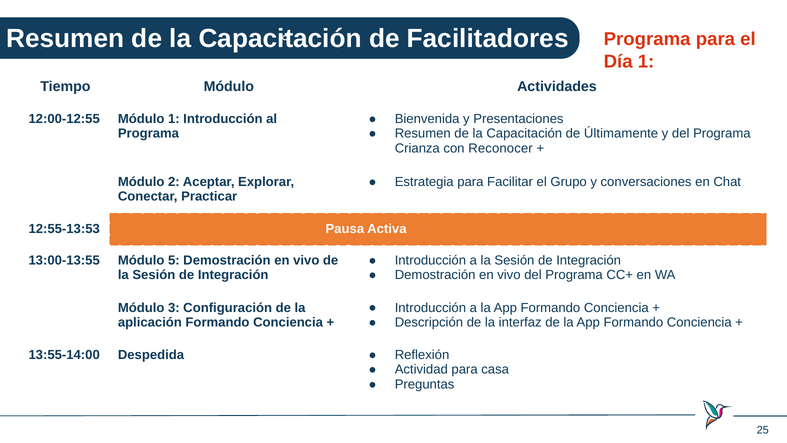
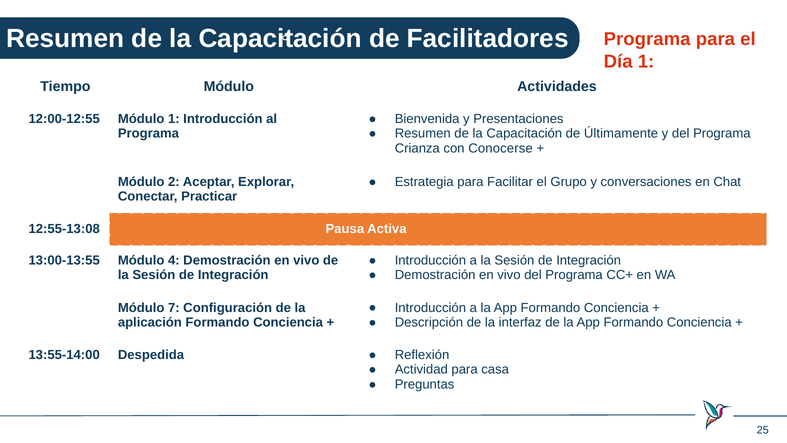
Reconocer: Reconocer -> Conocerse
12:55-13:53: 12:55-13:53 -> 12:55-13:08
5: 5 -> 4
3: 3 -> 7
